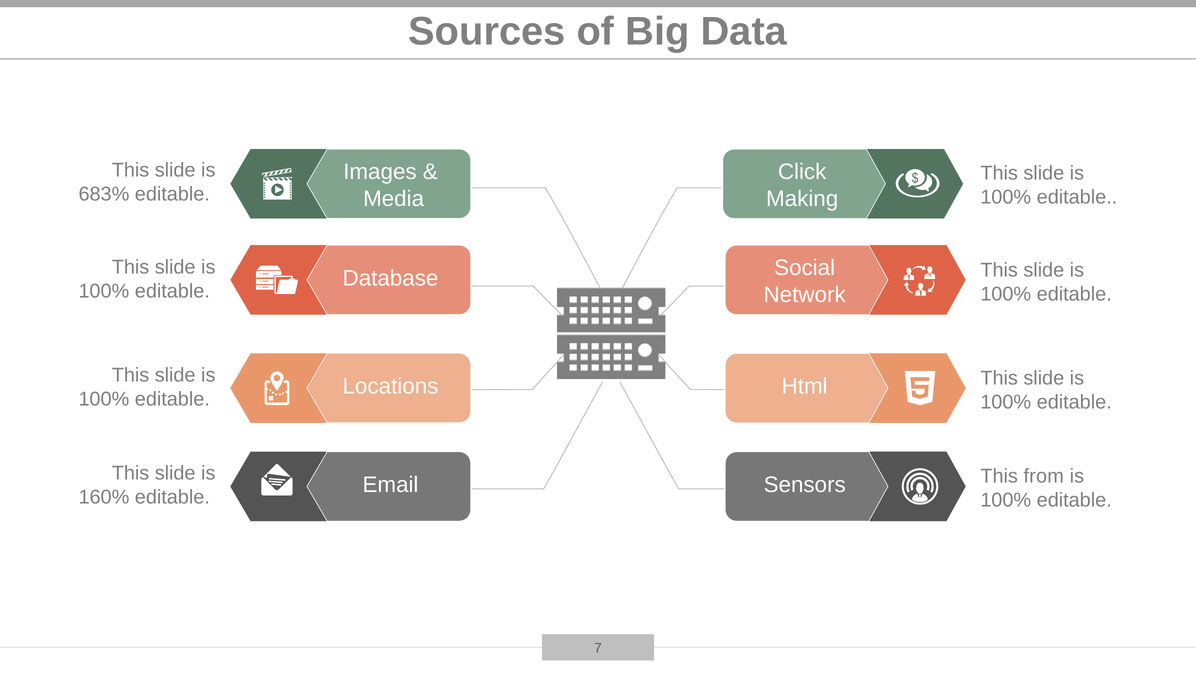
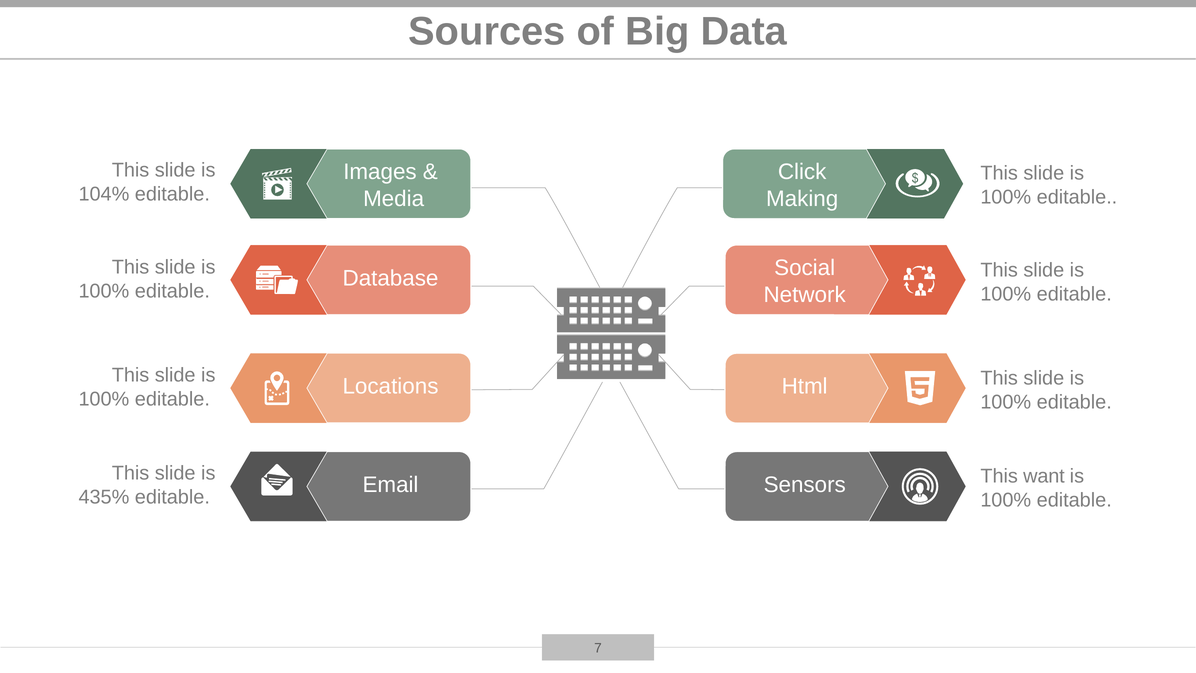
683%: 683% -> 104%
from: from -> want
160%: 160% -> 435%
